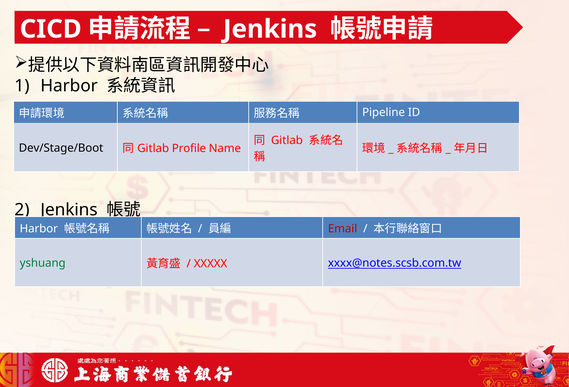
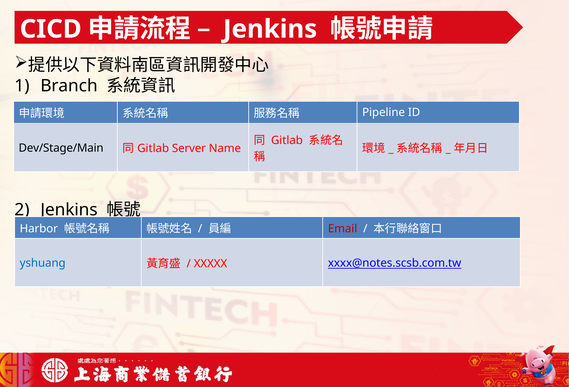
Harbor at (69, 86): Harbor -> Branch
Dev/Stage/Boot: Dev/Stage/Boot -> Dev/Stage/Main
Profile: Profile -> Server
yshuang colour: green -> blue
